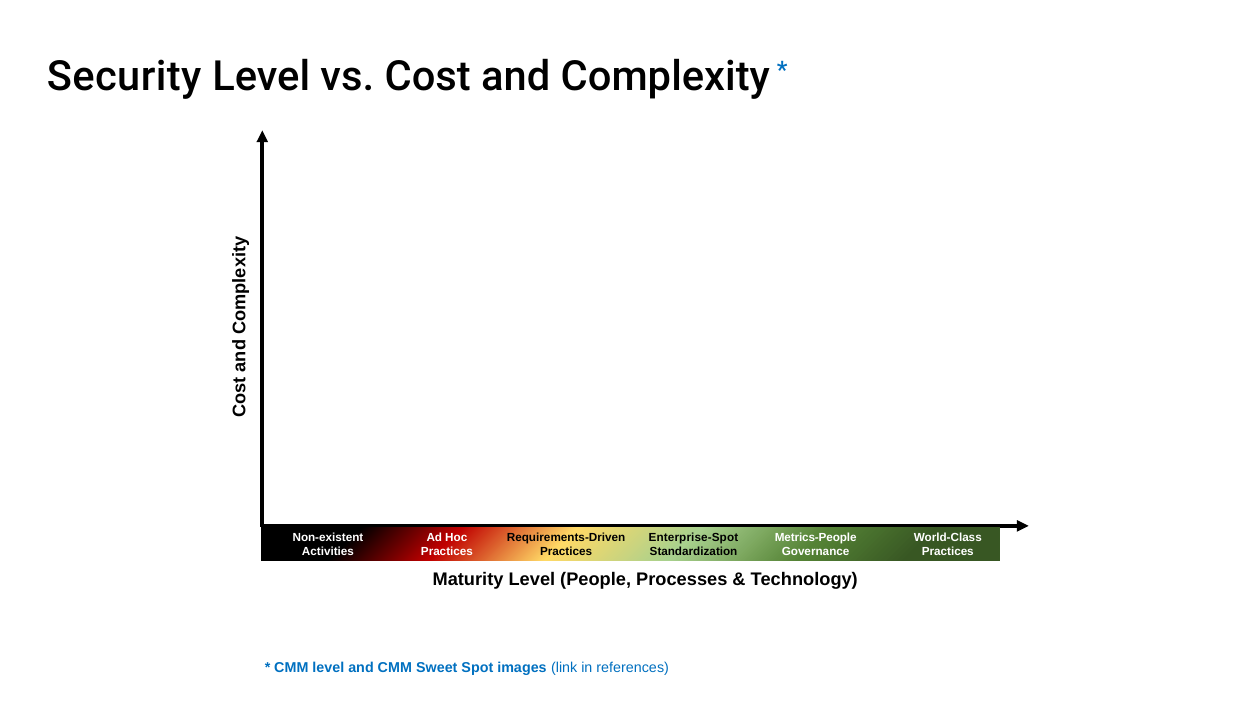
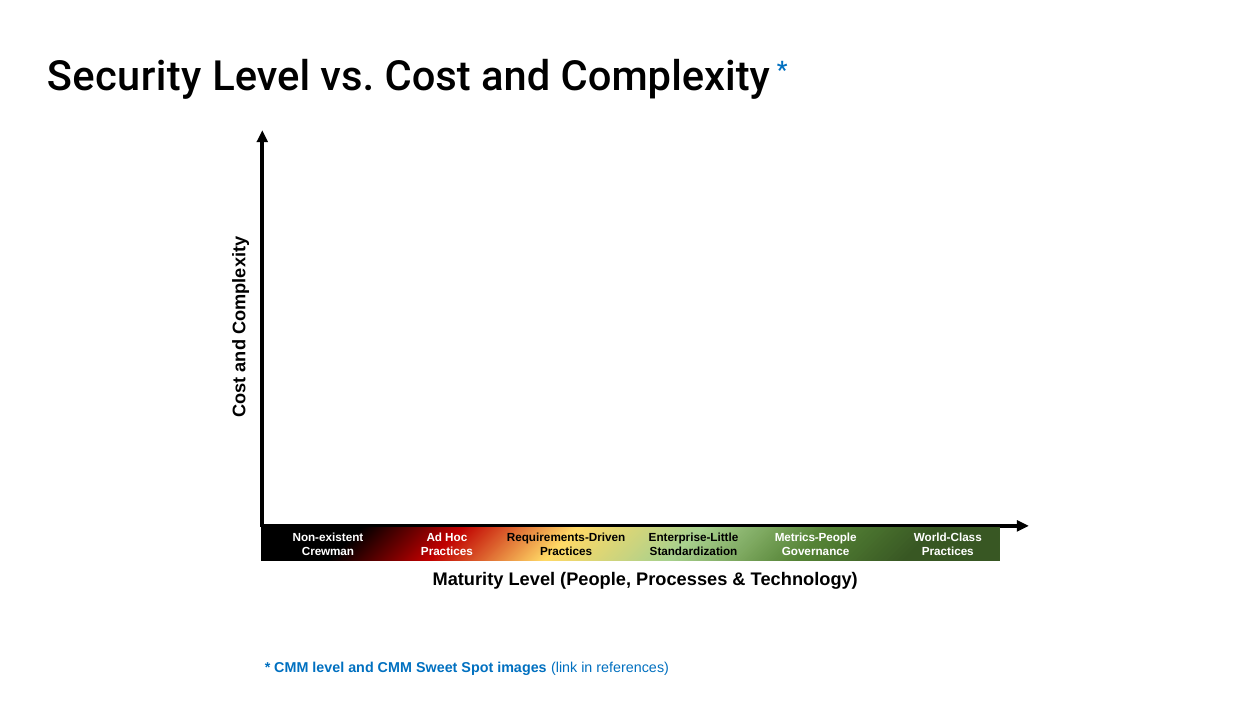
Enterprise-Spot: Enterprise-Spot -> Enterprise-Little
Activities: Activities -> Crewman
